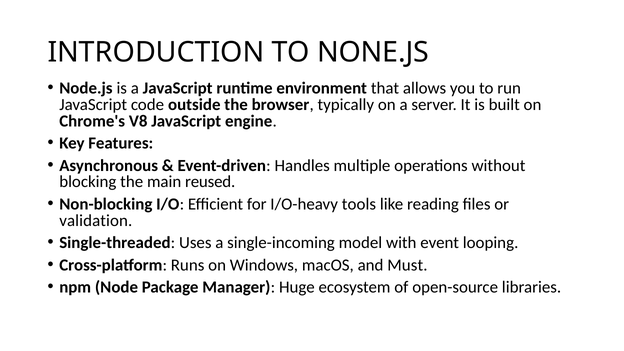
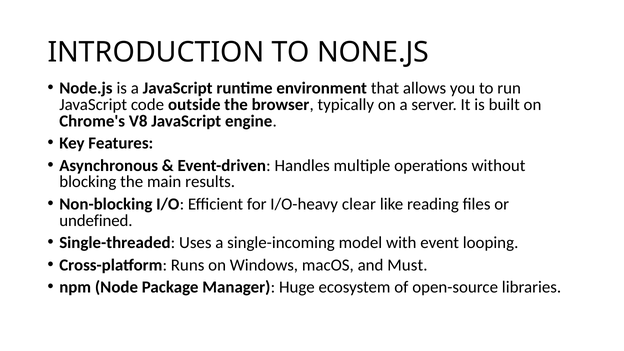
reused: reused -> results
tools: tools -> clear
validation: validation -> undefined
